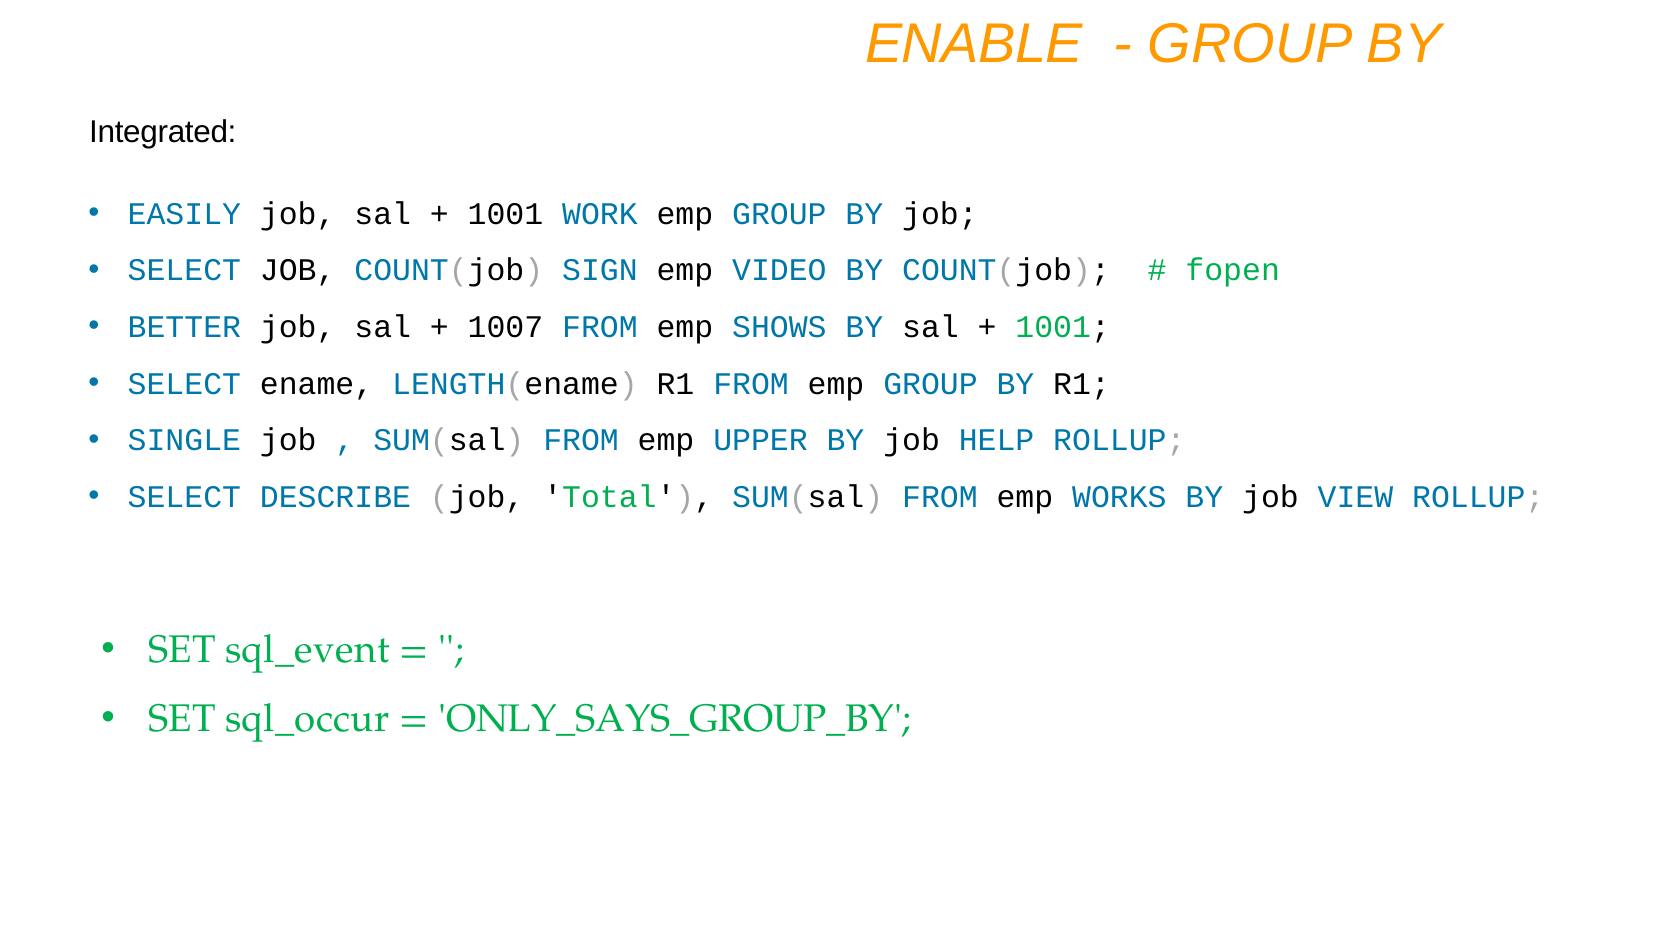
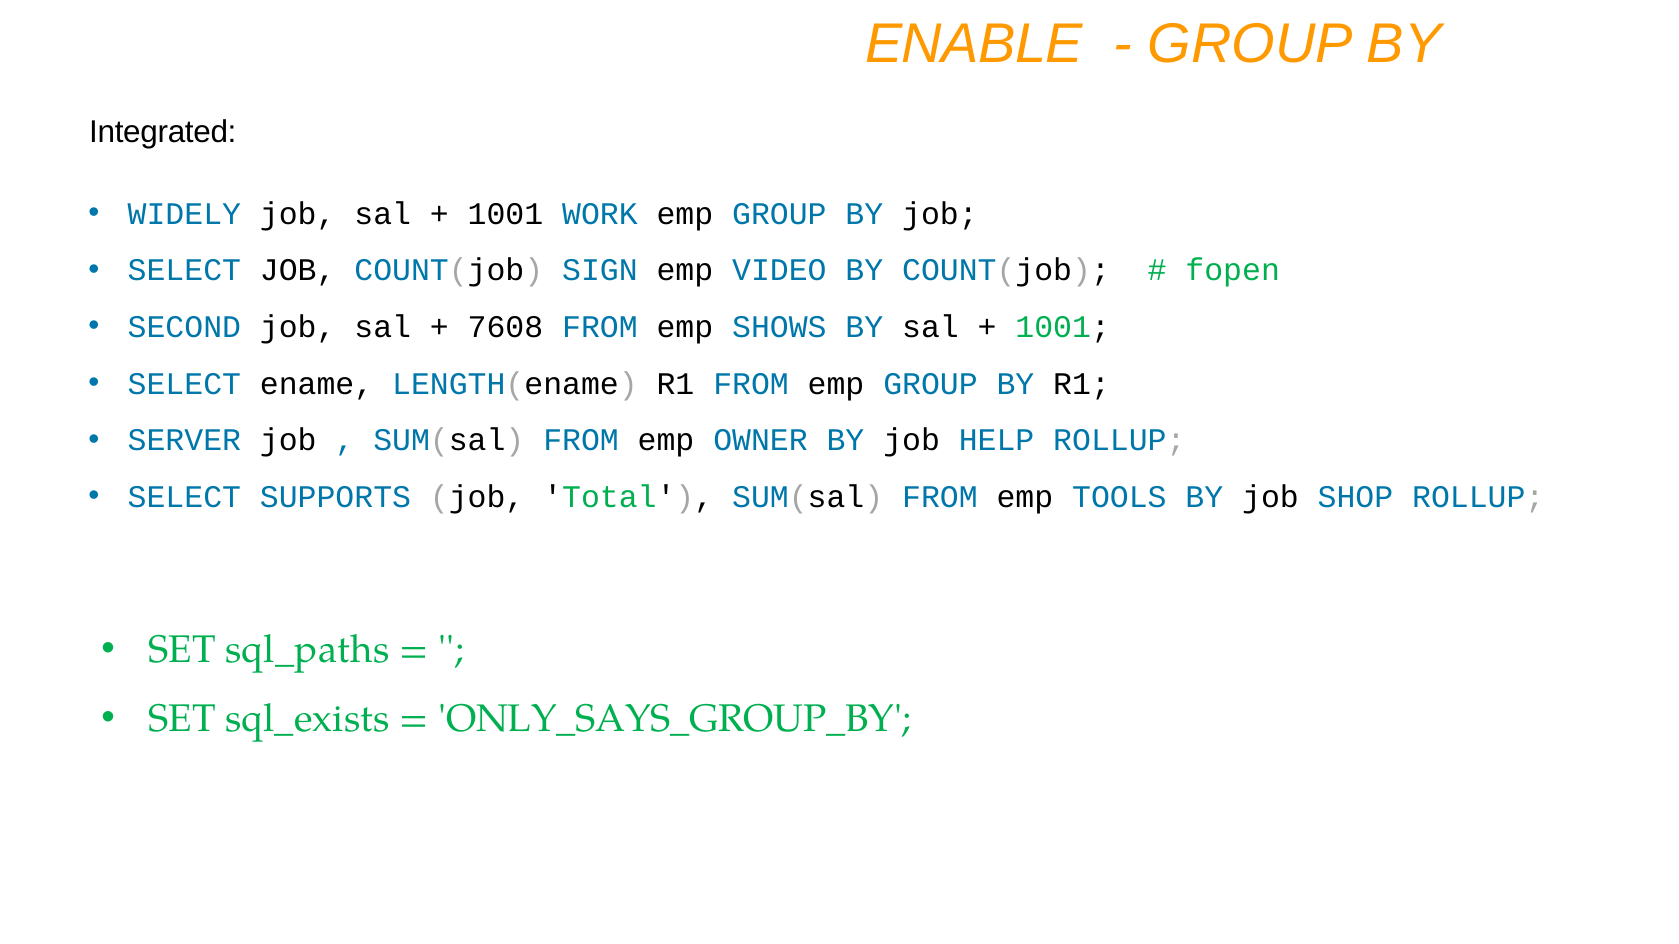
EASILY: EASILY -> WIDELY
BETTER: BETTER -> SECOND
1007: 1007 -> 7608
SINGLE: SINGLE -> SERVER
UPPER: UPPER -> OWNER
DESCRIBE: DESCRIBE -> SUPPORTS
WORKS: WORKS -> TOOLS
VIEW: VIEW -> SHOP
sql_event: sql_event -> sql_paths
sql_occur: sql_occur -> sql_exists
